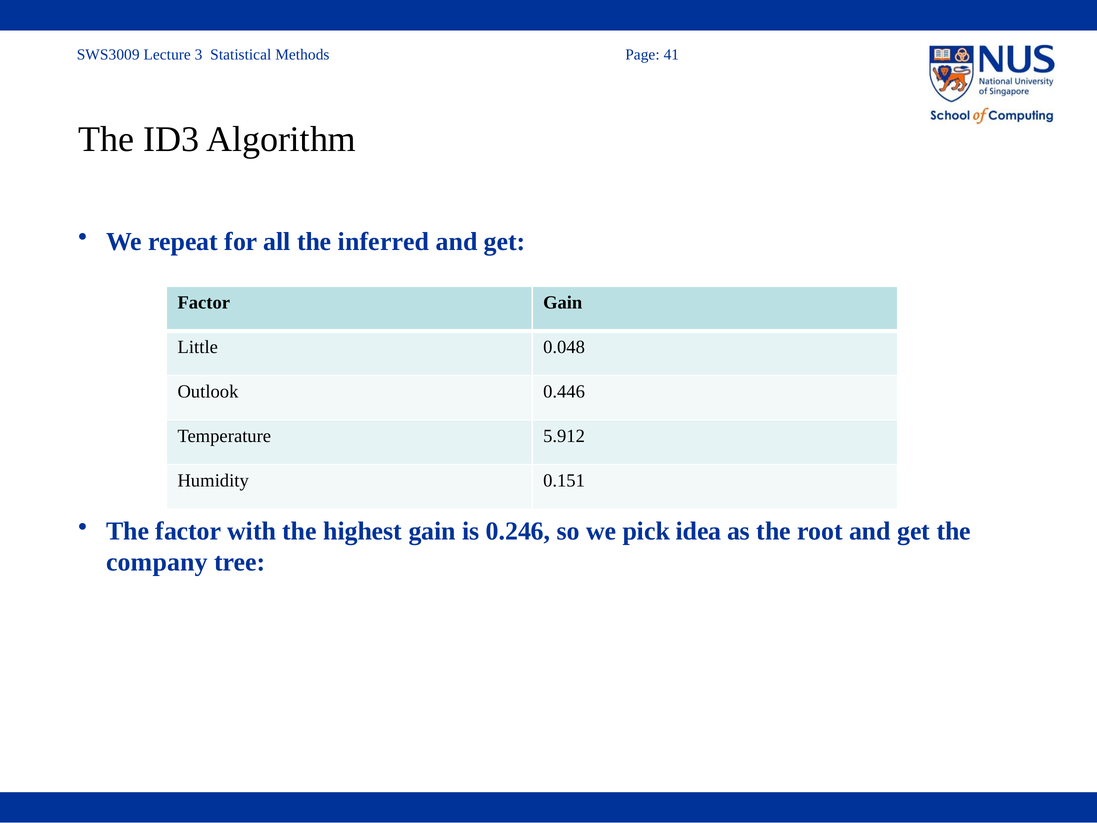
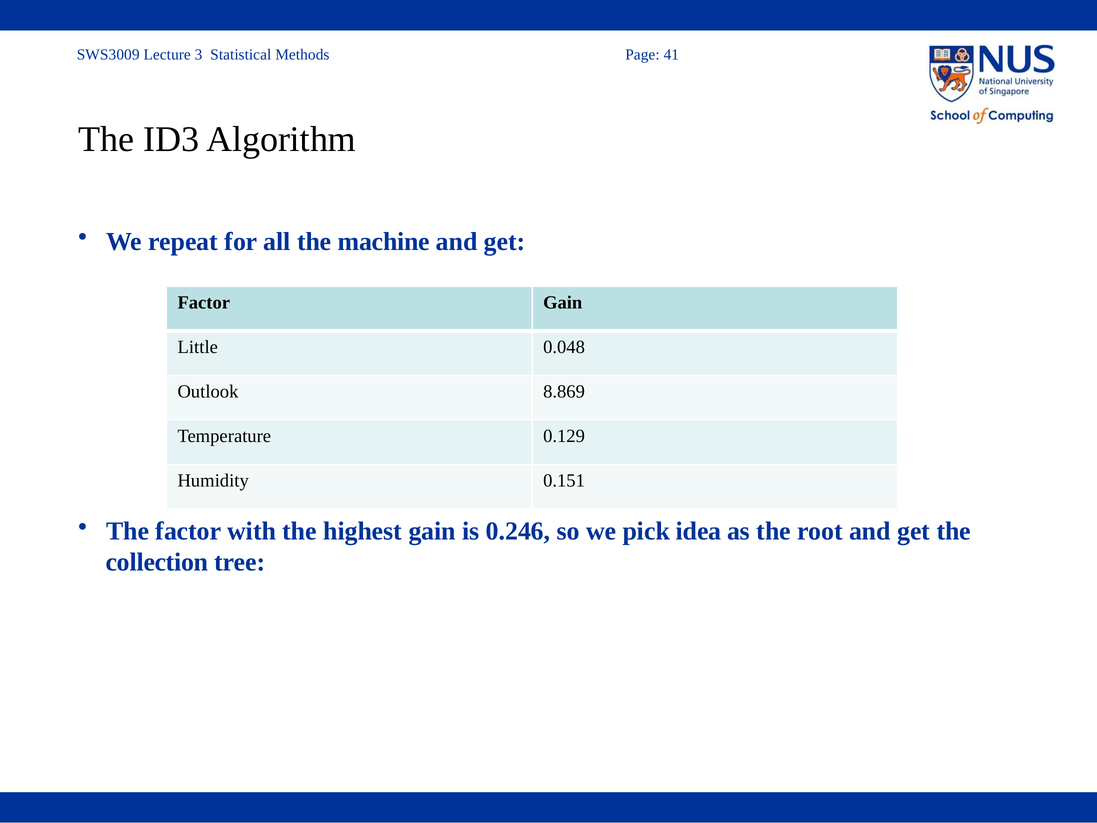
inferred: inferred -> machine
0.446: 0.446 -> 8.869
5.912: 5.912 -> 0.129
company: company -> collection
